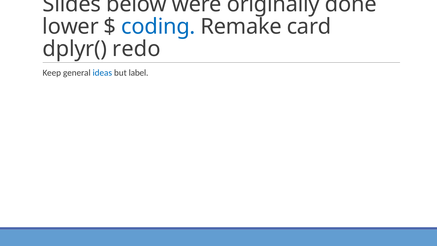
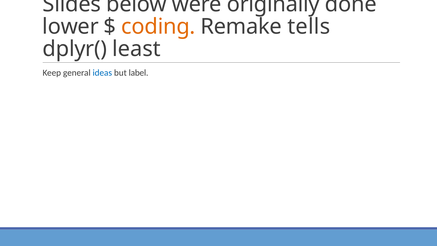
coding colour: blue -> orange
card: card -> tells
redo: redo -> least
